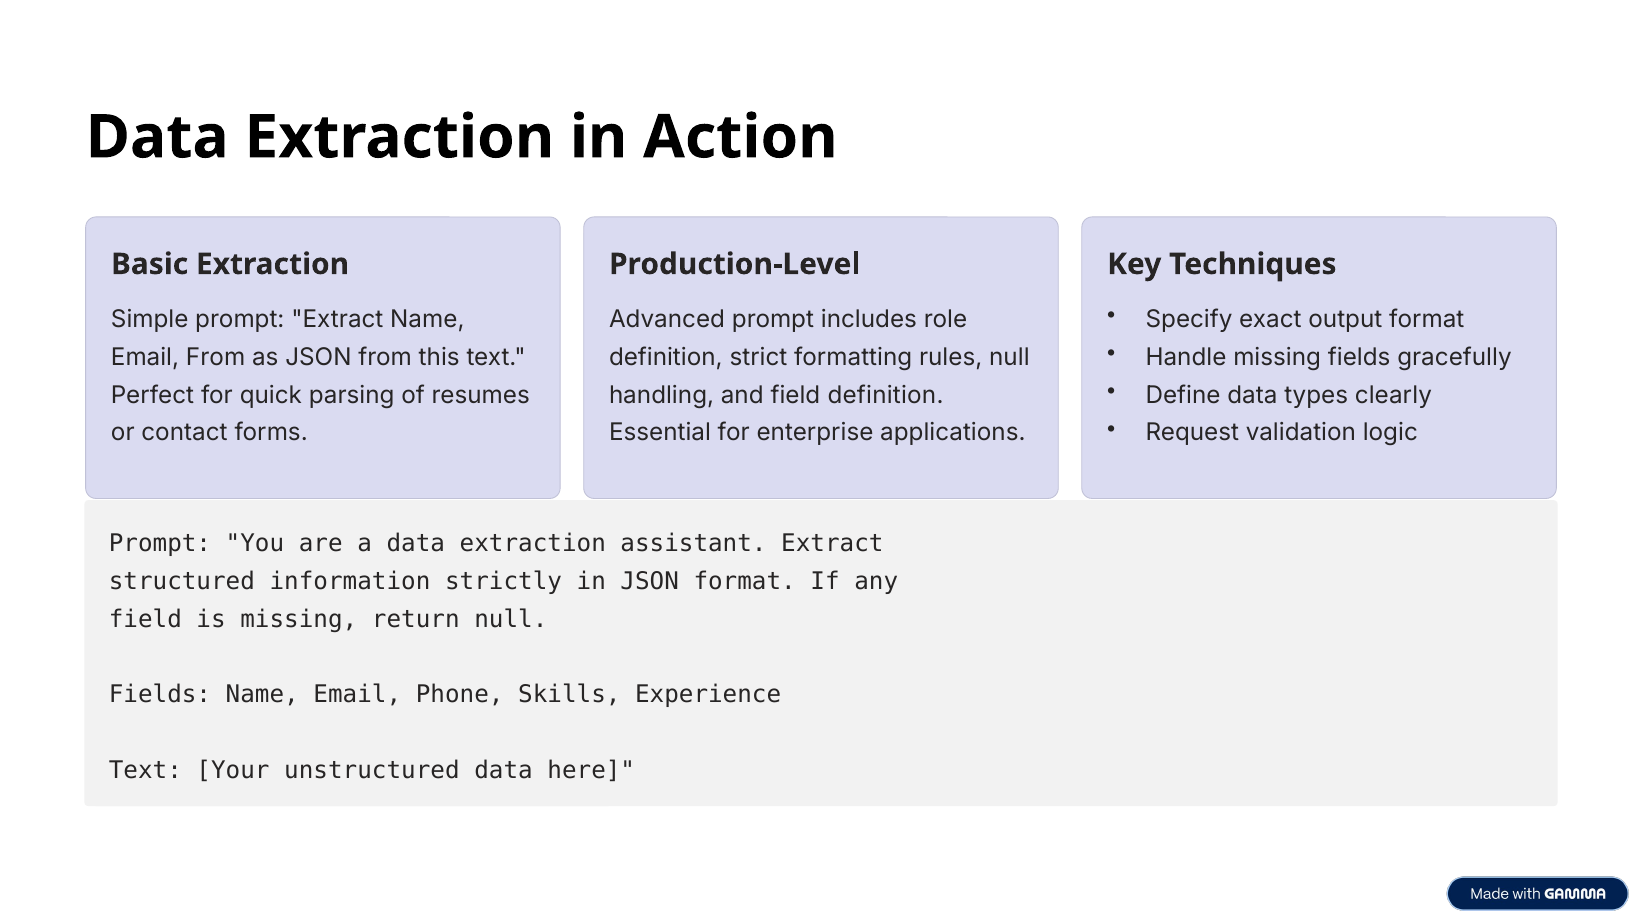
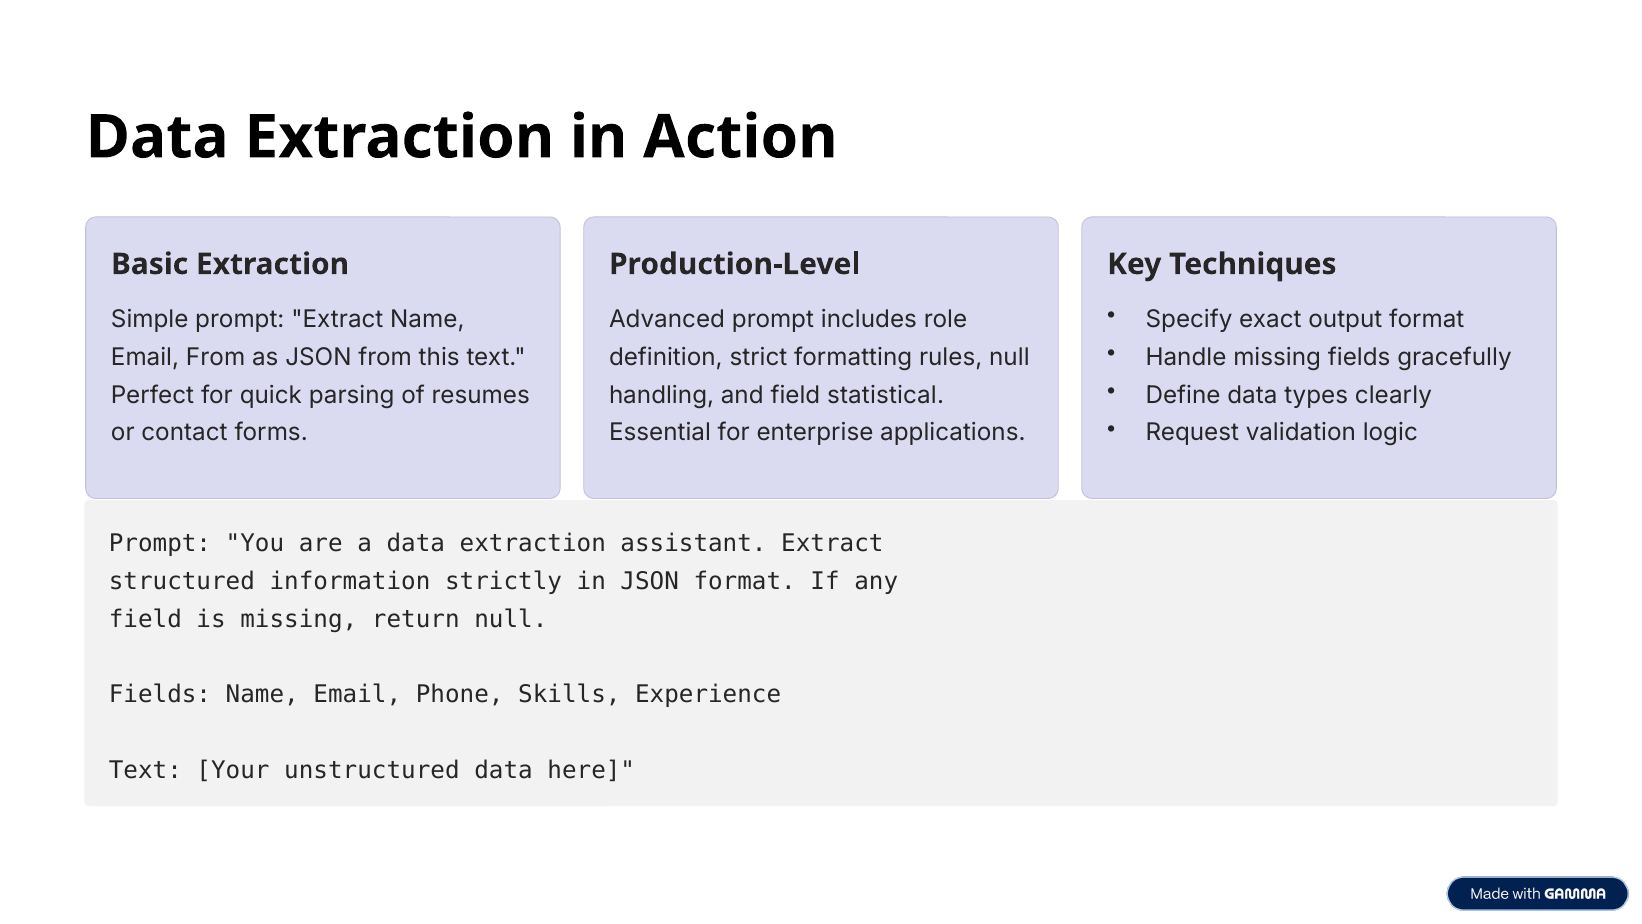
field definition: definition -> statistical
